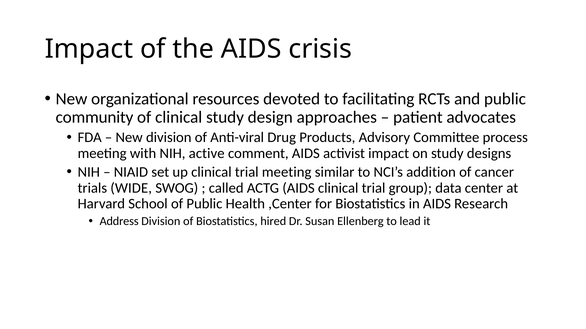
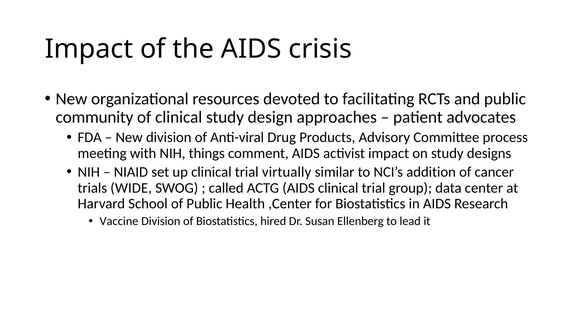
active: active -> things
trial meeting: meeting -> virtually
Address: Address -> Vaccine
